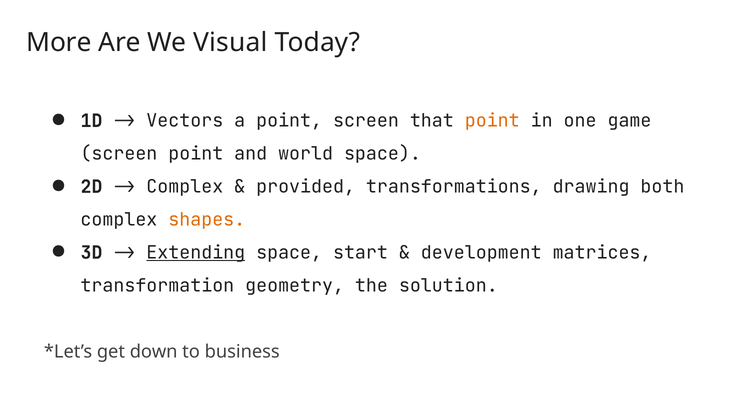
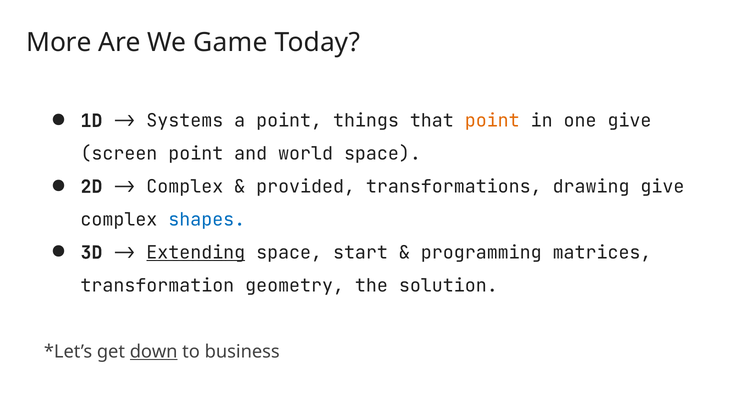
Visual: Visual -> Game
Vectors: Vectors -> Systems
point screen: screen -> things
one game: game -> give
drawing both: both -> give
shapes colour: orange -> blue
development: development -> programming
down underline: none -> present
